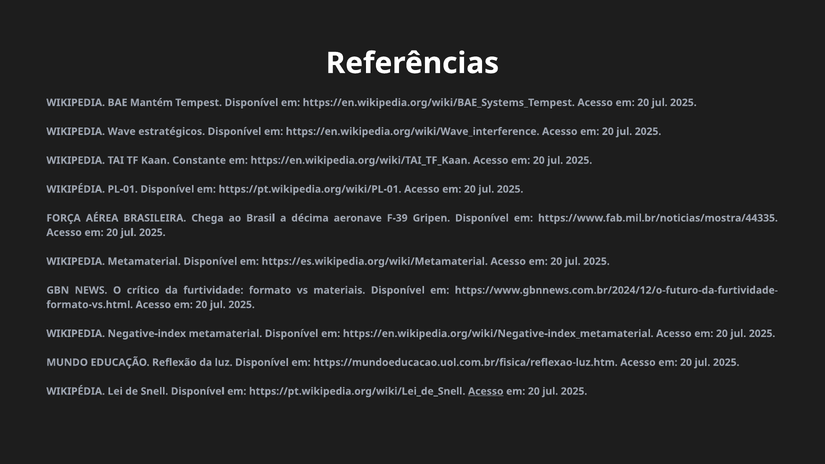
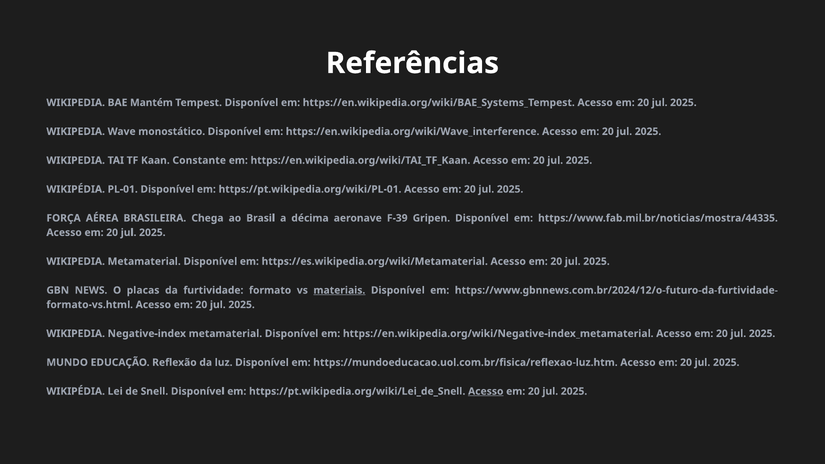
estratégicos: estratégicos -> monostático
crítico: crítico -> placas
materiais underline: none -> present
